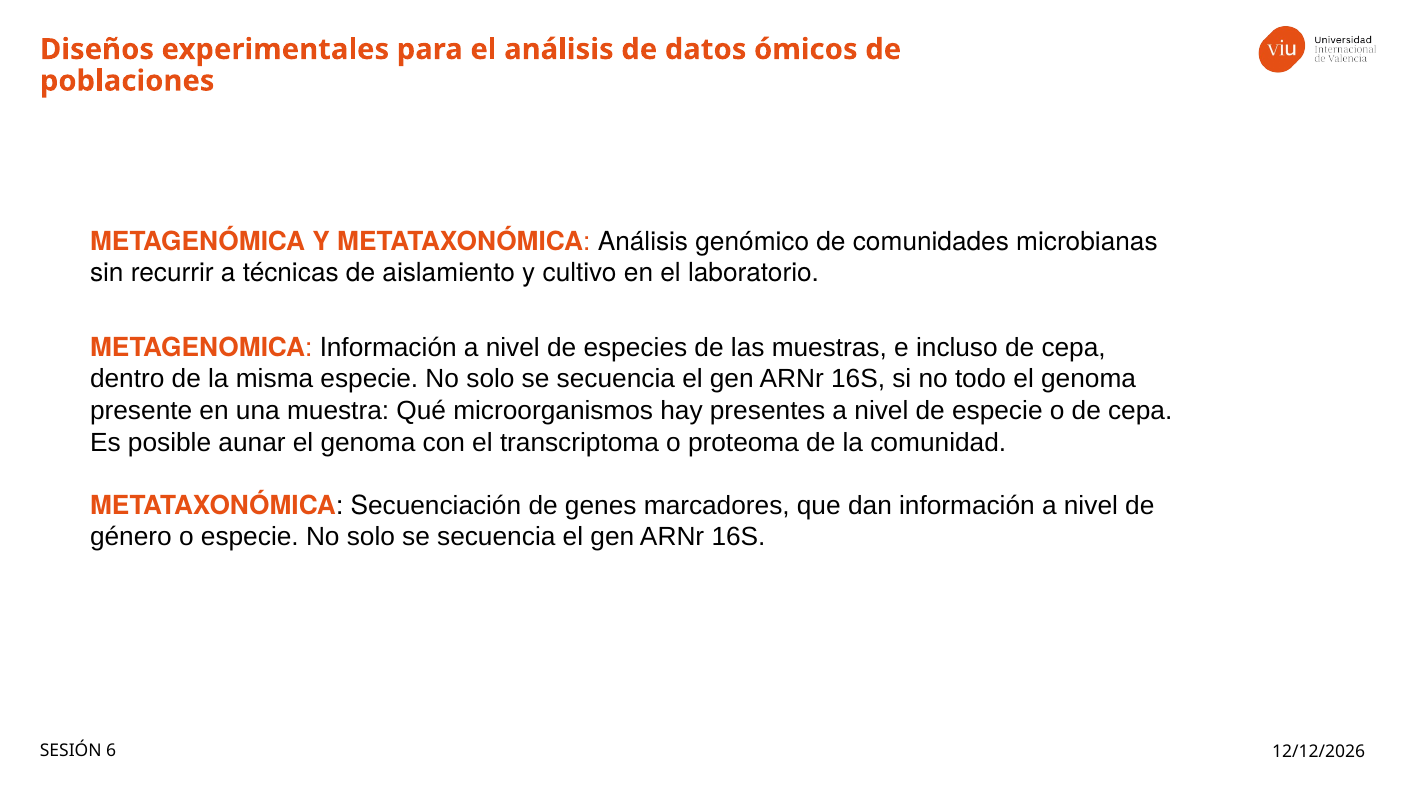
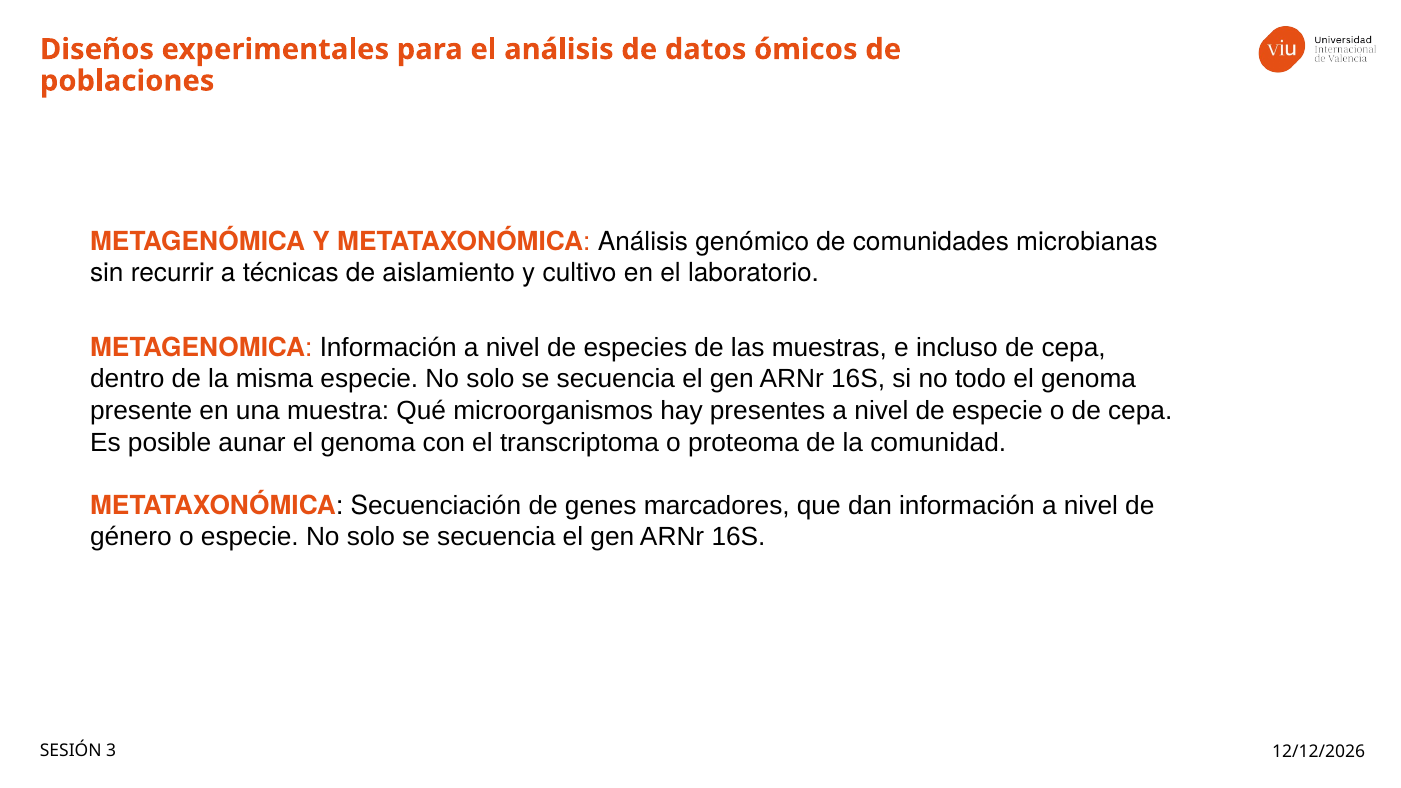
6: 6 -> 3
